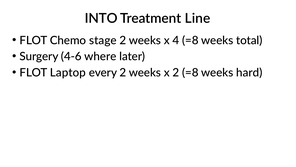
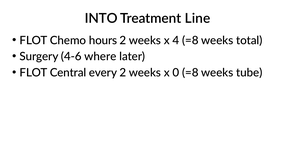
stage: stage -> hours
Laptop: Laptop -> Central
x 2: 2 -> 0
hard: hard -> tube
